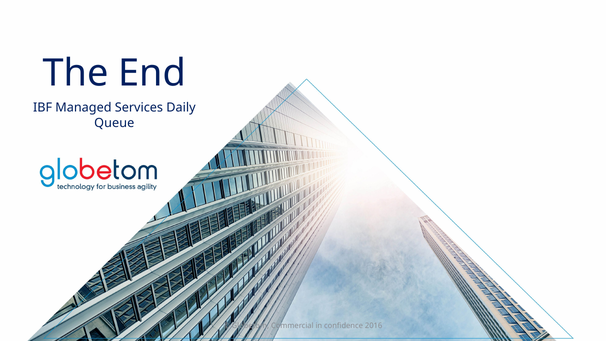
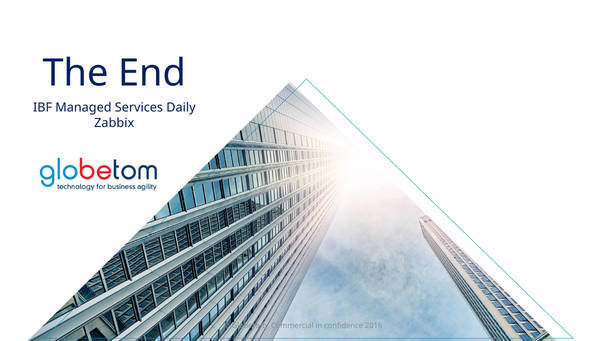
Queue: Queue -> Zabbix
